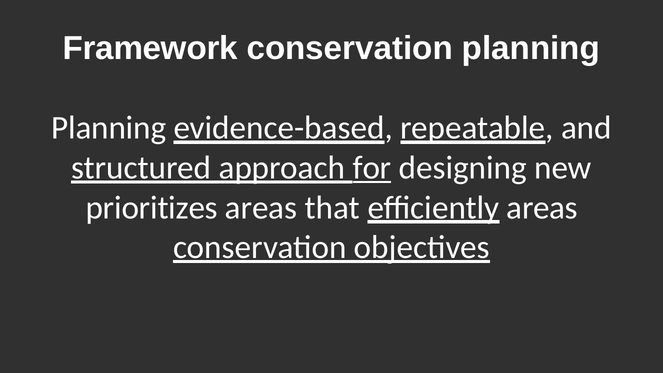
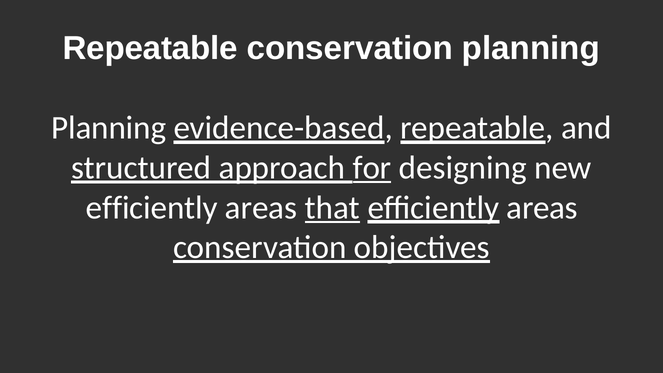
Framework at (150, 48): Framework -> Repeatable
prioritizes at (152, 208): prioritizes -> efficiently
that underline: none -> present
